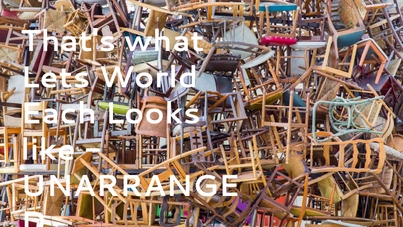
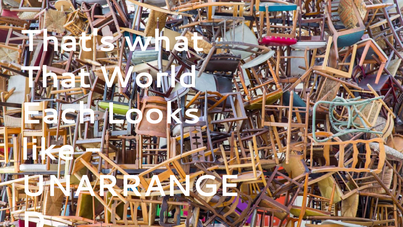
Lets: Lets -> That
